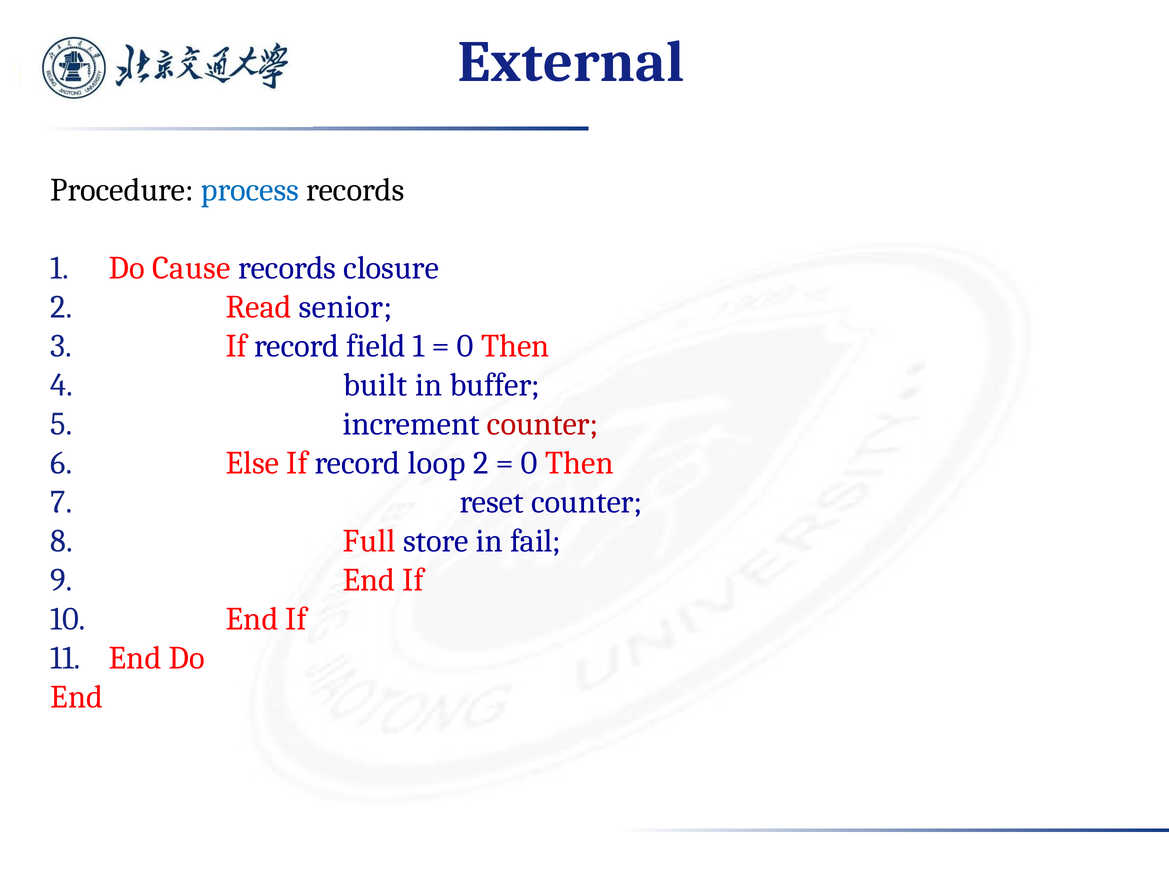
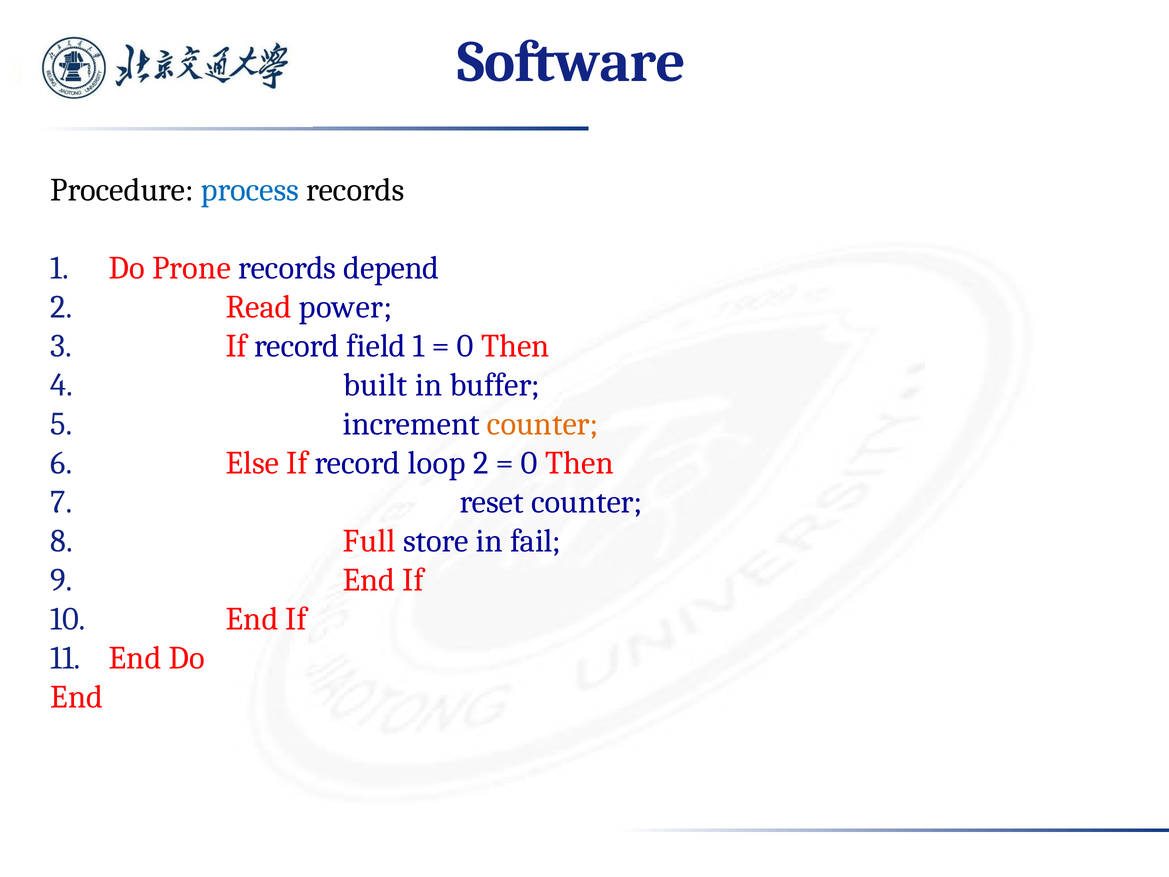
External: External -> Software
Cause: Cause -> Prone
closure: closure -> depend
senior: senior -> power
counter at (543, 424) colour: red -> orange
